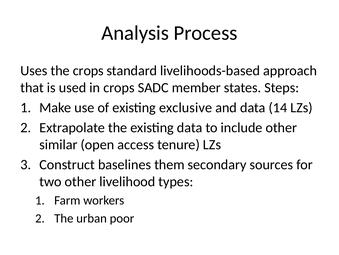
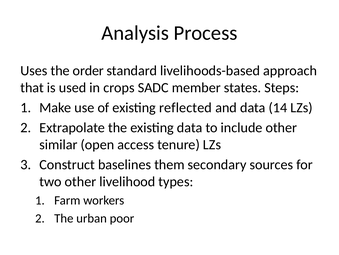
the crops: crops -> order
exclusive: exclusive -> reflected
